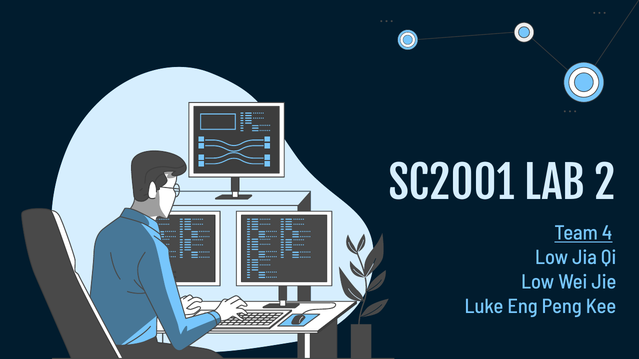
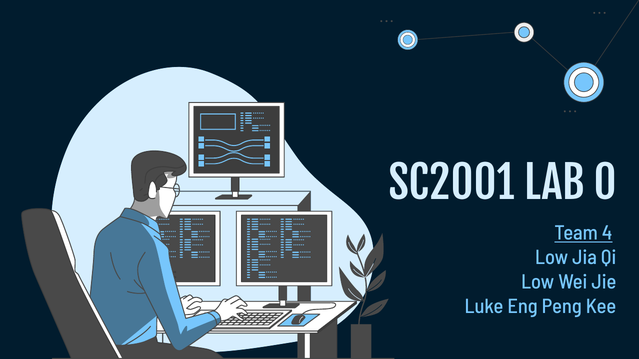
2: 2 -> 0
